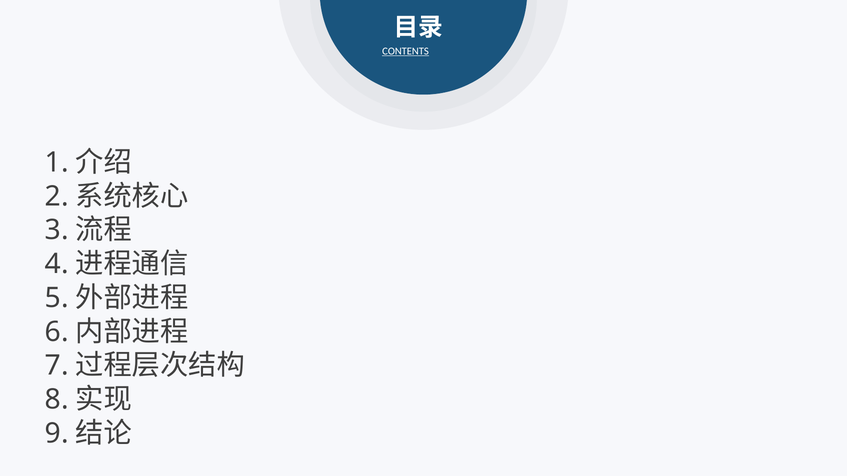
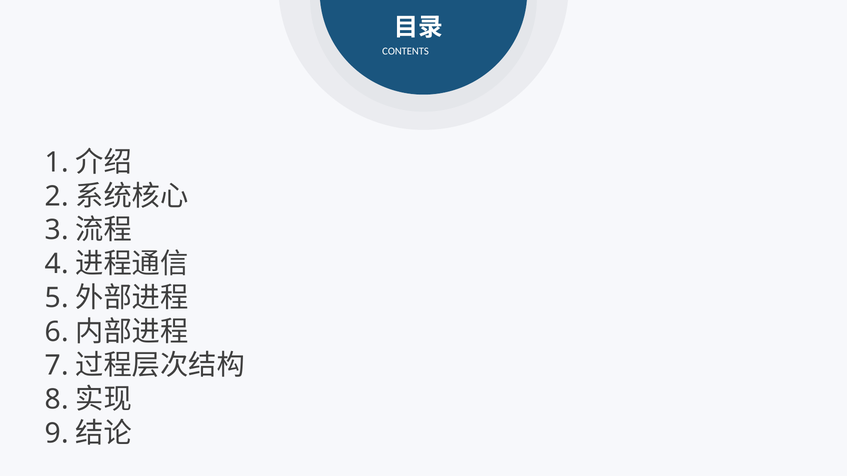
CONTENTS underline: present -> none
